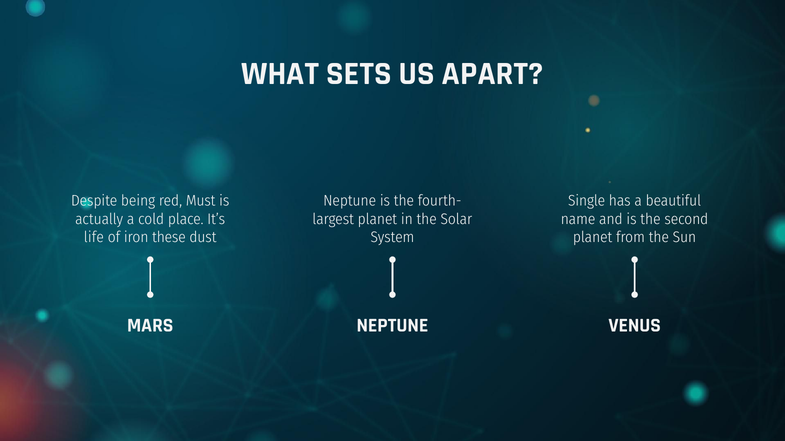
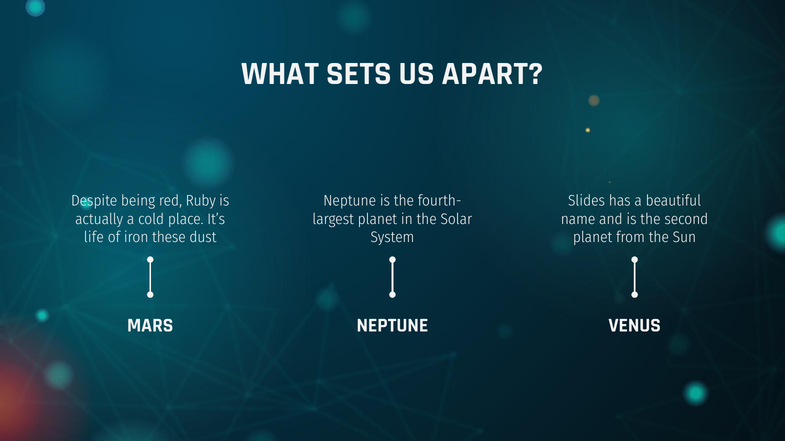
Must: Must -> Ruby
Single: Single -> Slides
